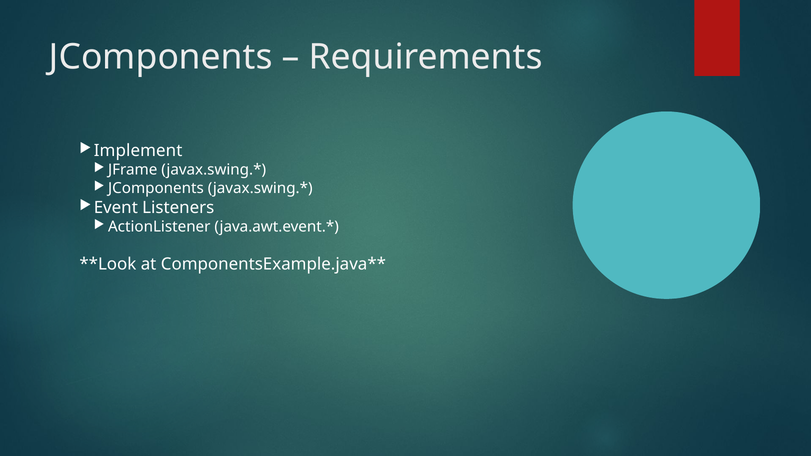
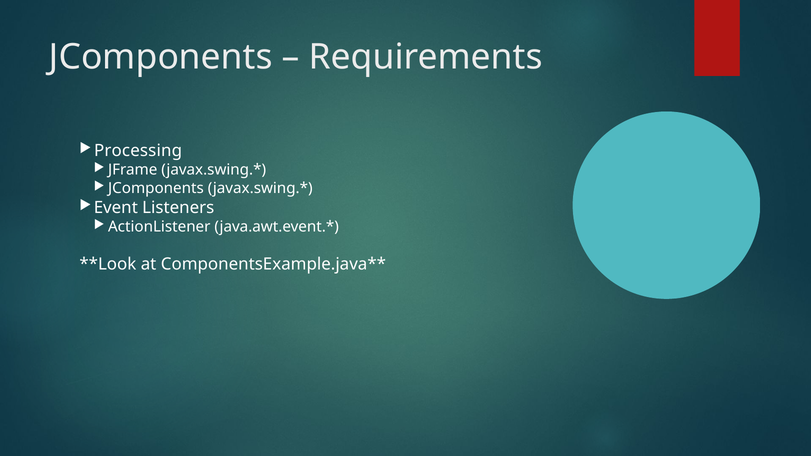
Implement: Implement -> Processing
